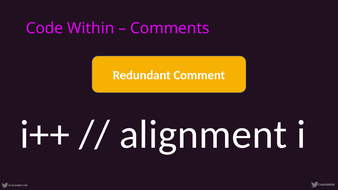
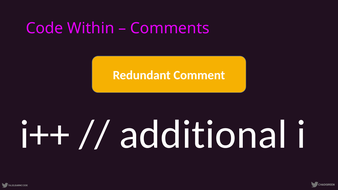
alignment: alignment -> additional
